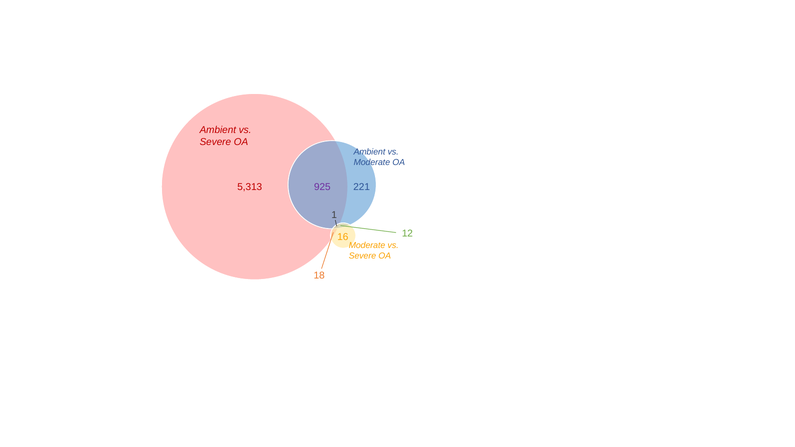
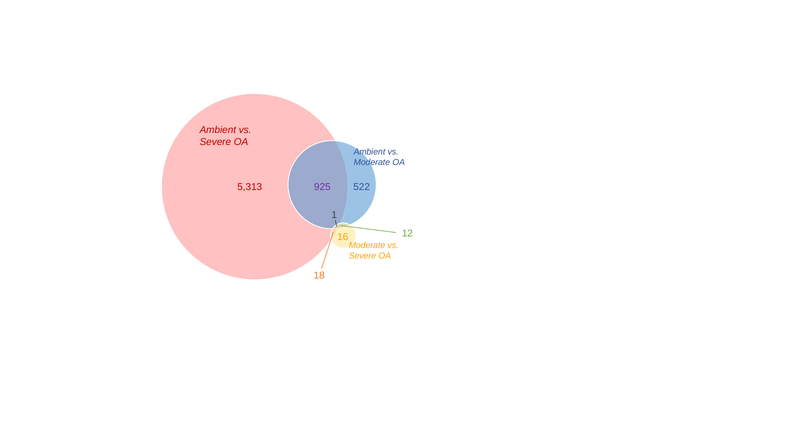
221: 221 -> 522
